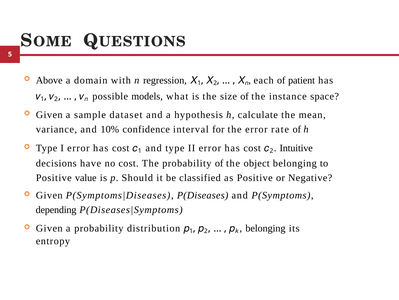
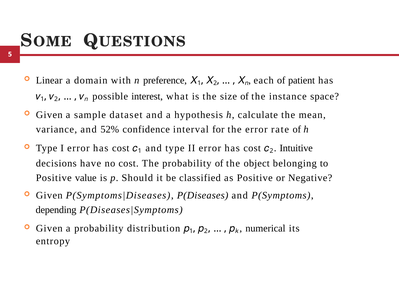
Above: Above -> Linear
regression: regression -> preference
models: models -> interest
10%: 10% -> 52%
belonging at (265, 228): belonging -> numerical
